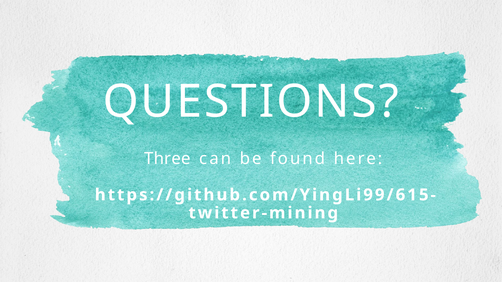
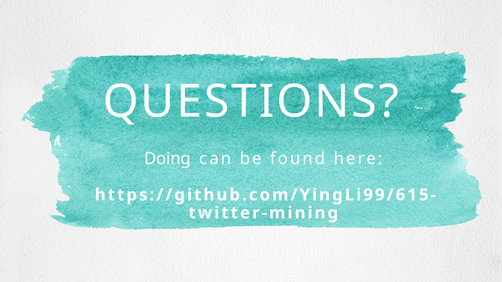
Three: Three -> Doing
